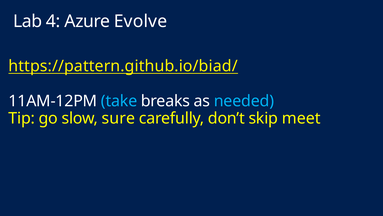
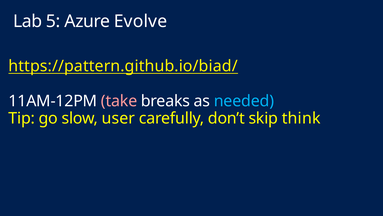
4: 4 -> 5
take colour: light blue -> pink
sure: sure -> user
meet: meet -> think
